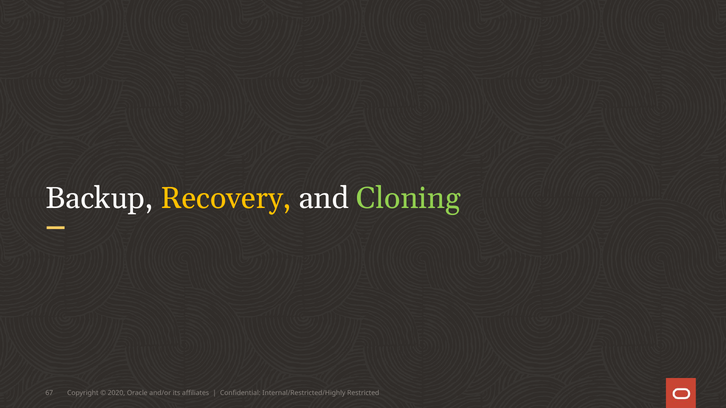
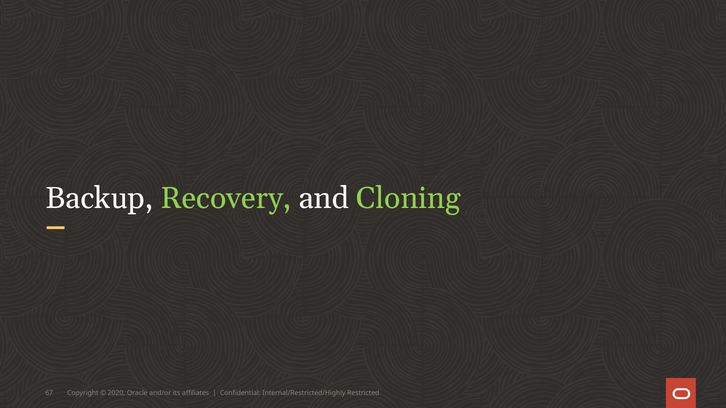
Recovery colour: yellow -> light green
